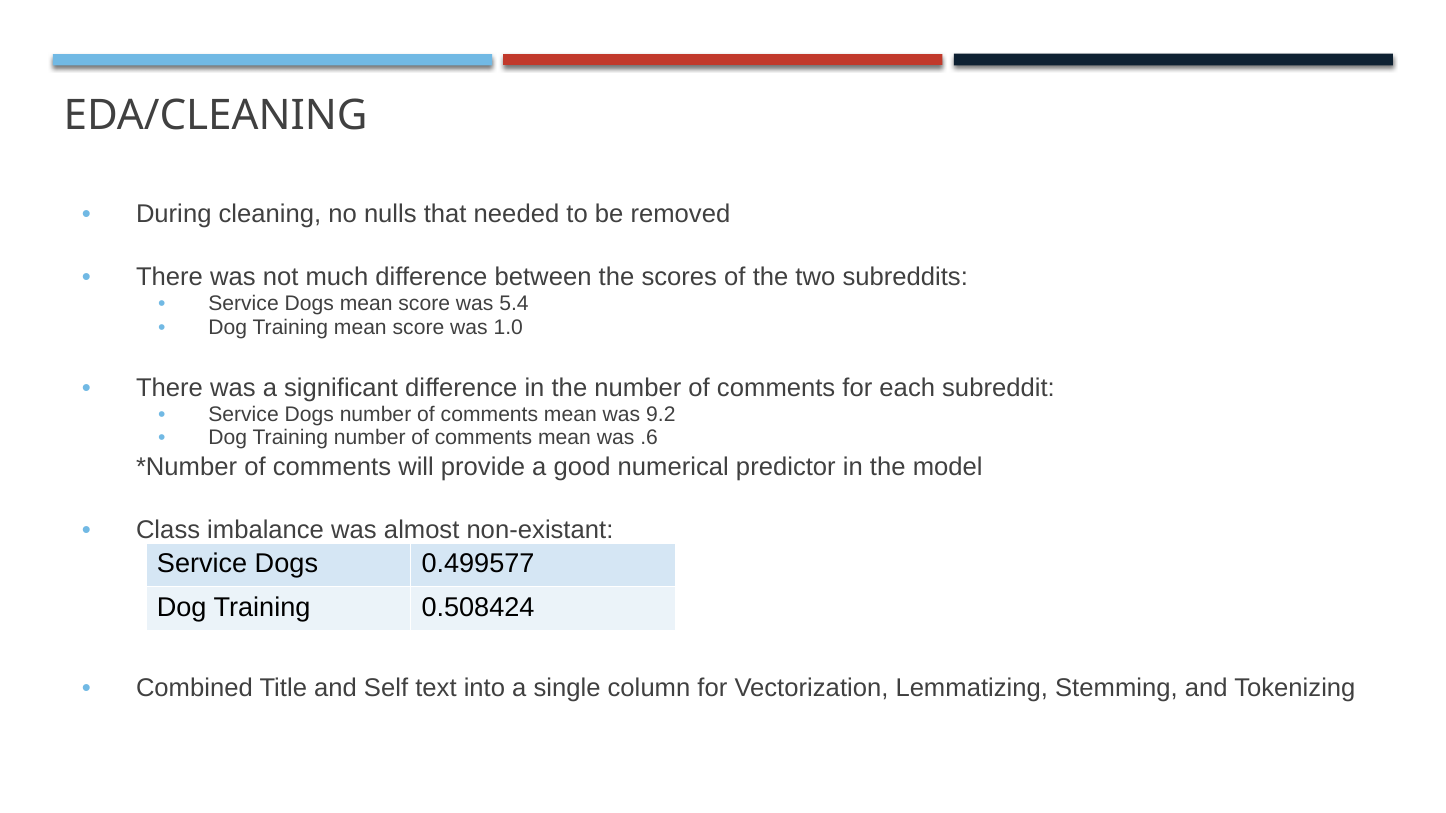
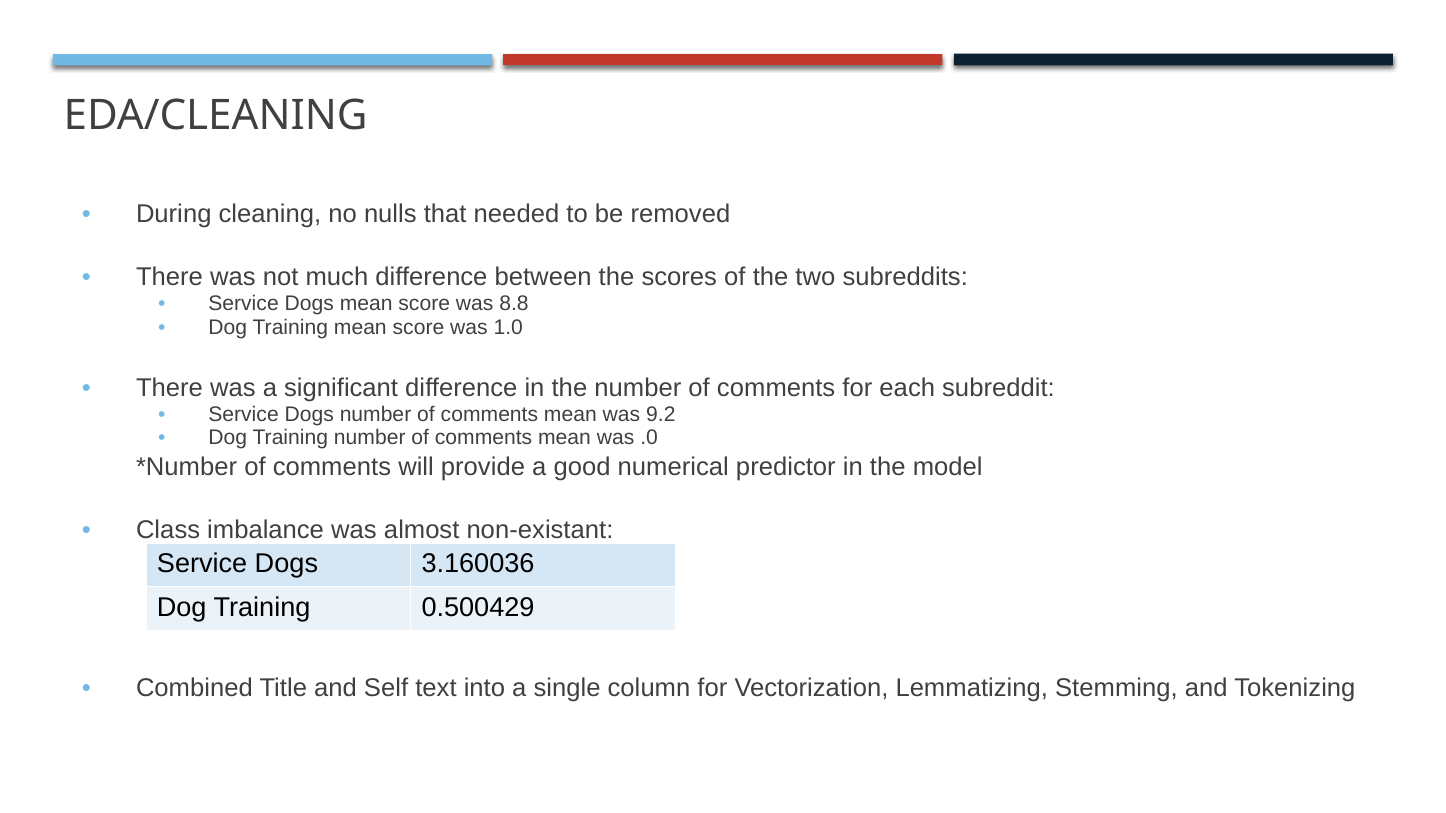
5.4: 5.4 -> 8.8
.6: .6 -> .0
0.499577: 0.499577 -> 3.160036
0.508424: 0.508424 -> 0.500429
